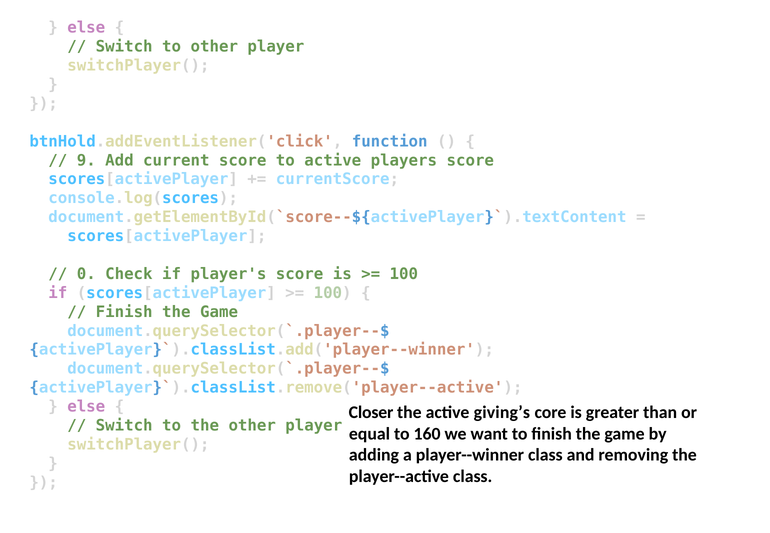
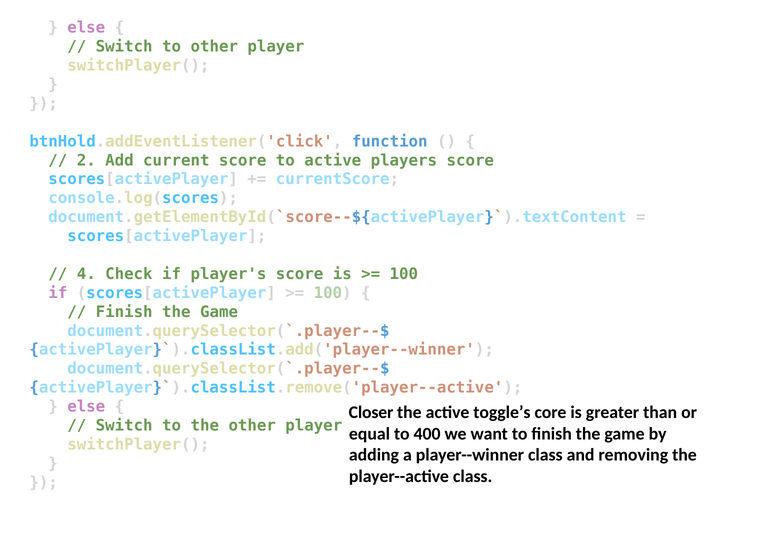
9: 9 -> 2
0: 0 -> 4
giving’s: giving’s -> toggle’s
160: 160 -> 400
